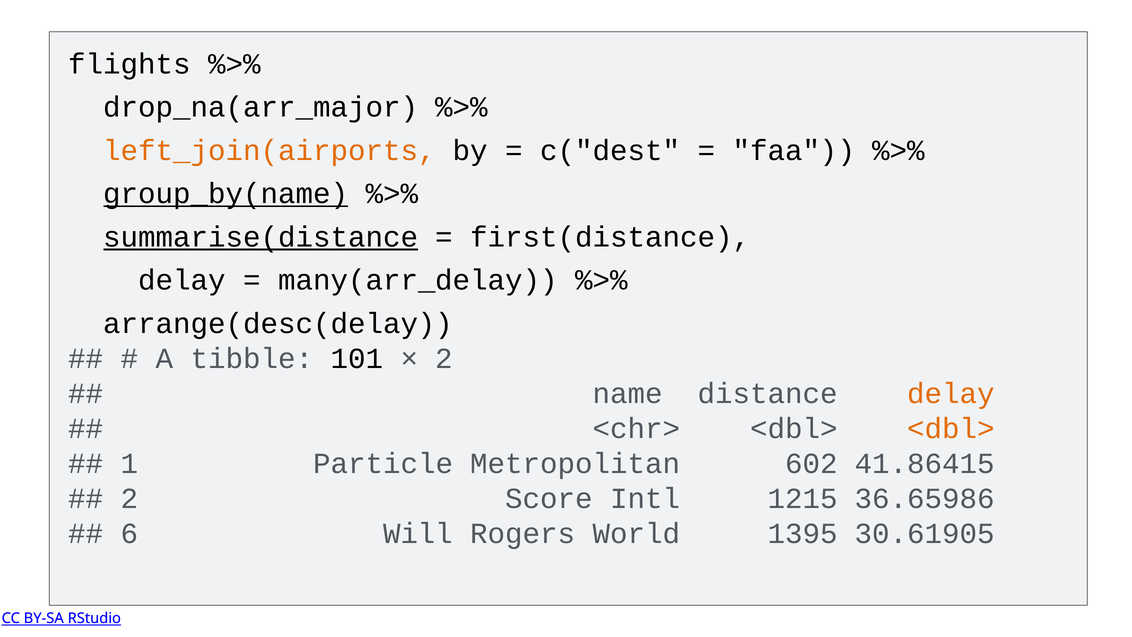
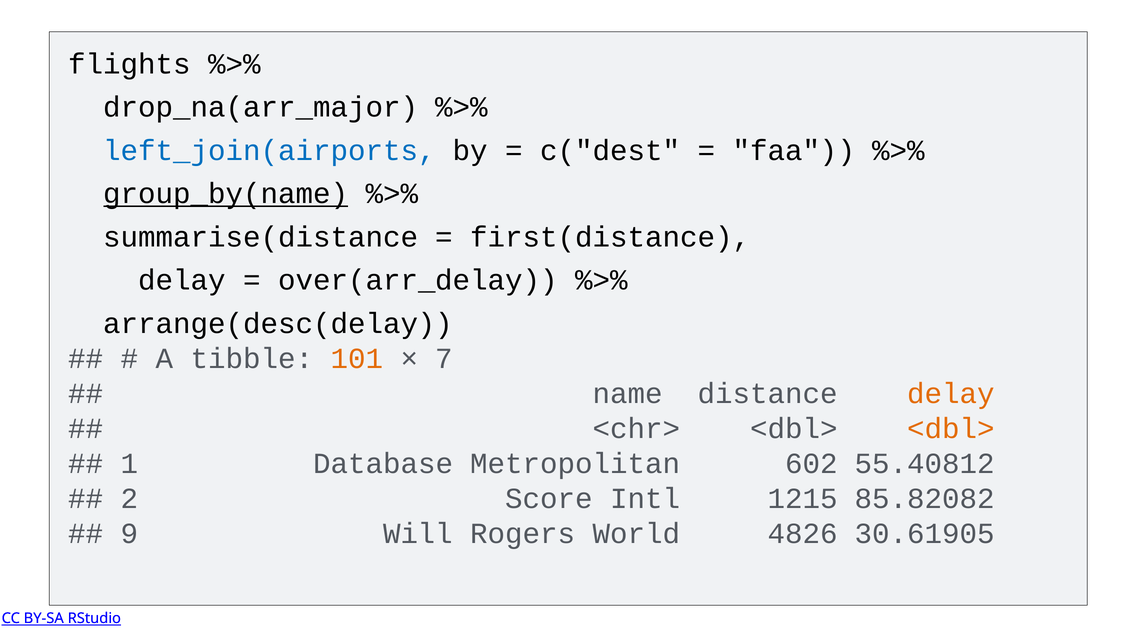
left_join(airports colour: orange -> blue
summarise(distance underline: present -> none
many(arr_delay: many(arr_delay -> over(arr_delay
101 colour: black -> orange
2 at (444, 358): 2 -> 7
Particle: Particle -> Database
41.86415: 41.86415 -> 55.40812
36.65986: 36.65986 -> 85.82082
6: 6 -> 9
1395: 1395 -> 4826
